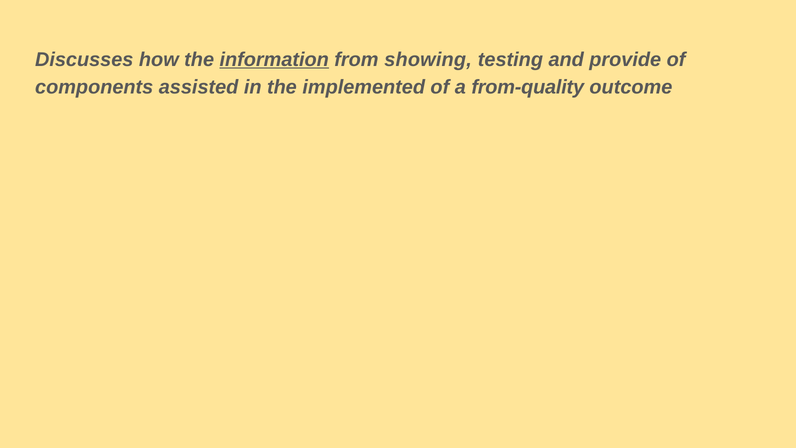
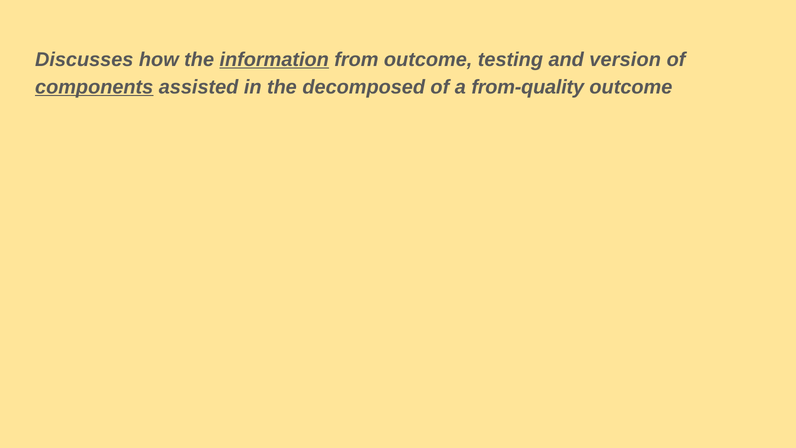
from showing: showing -> outcome
provide: provide -> version
components underline: none -> present
implemented: implemented -> decomposed
